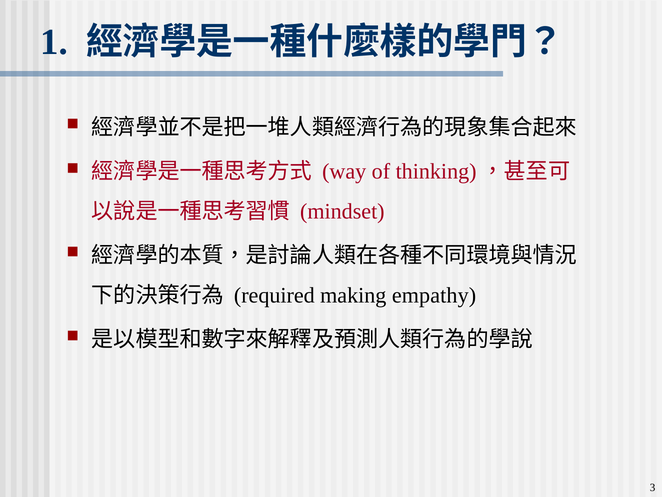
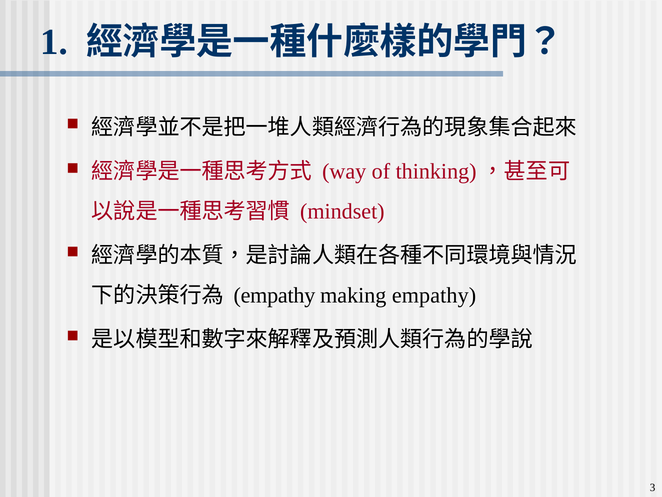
required at (274, 295): required -> empathy
